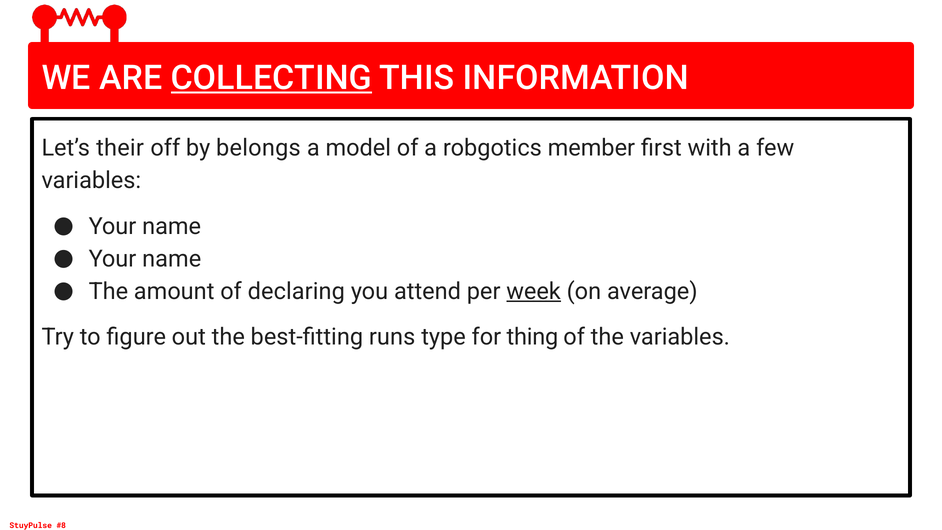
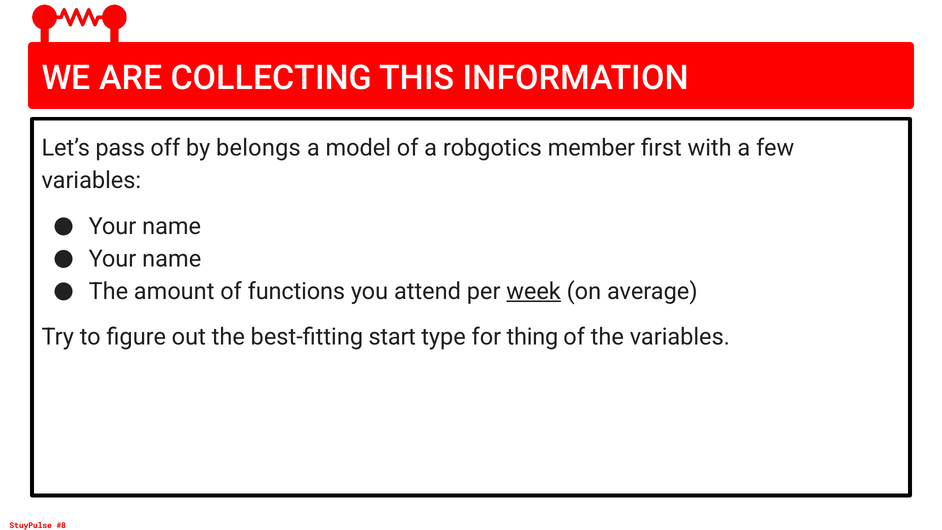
COLLECTING underline: present -> none
their: their -> pass
declaring: declaring -> functions
runs: runs -> start
